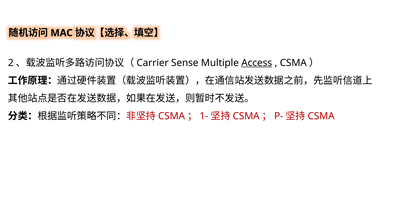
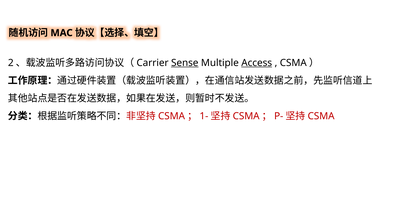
Sense underline: none -> present
